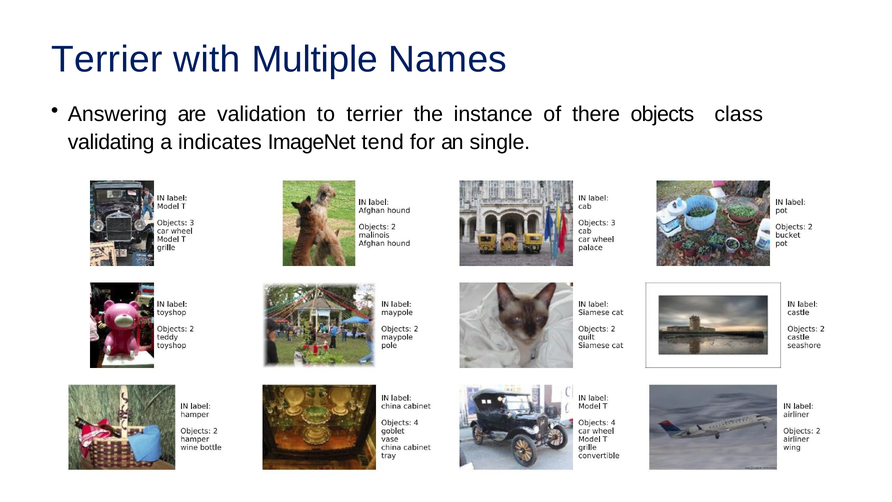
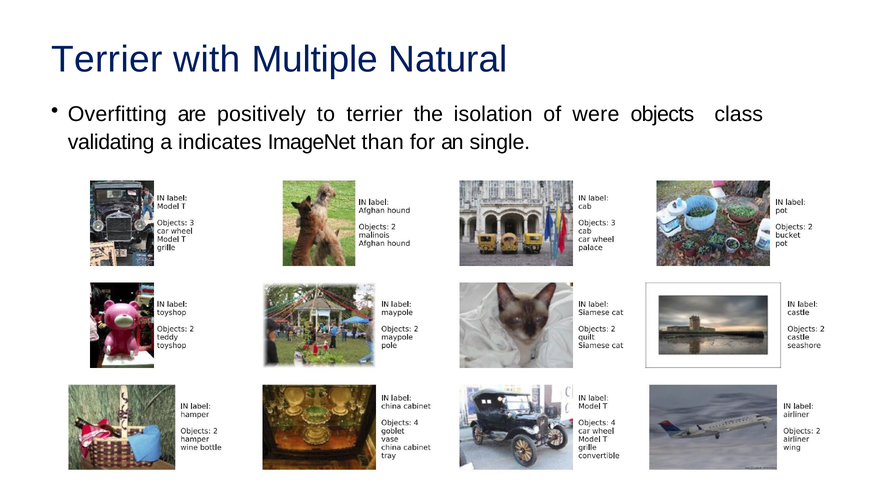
Names: Names -> Natural
Answering: Answering -> Overfitting
validation: validation -> positively
instance: instance -> isolation
there: there -> were
tend: tend -> than
